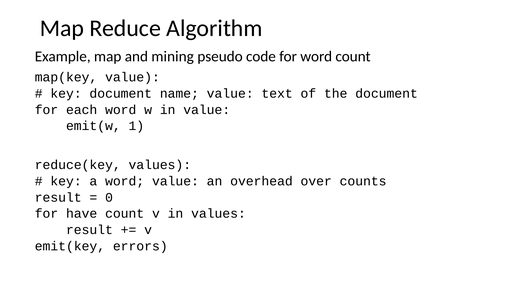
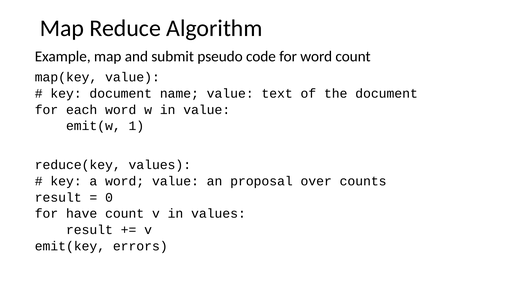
mining: mining -> submit
overhead: overhead -> proposal
